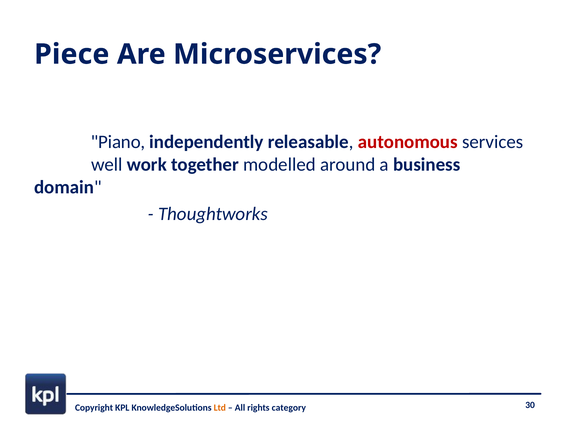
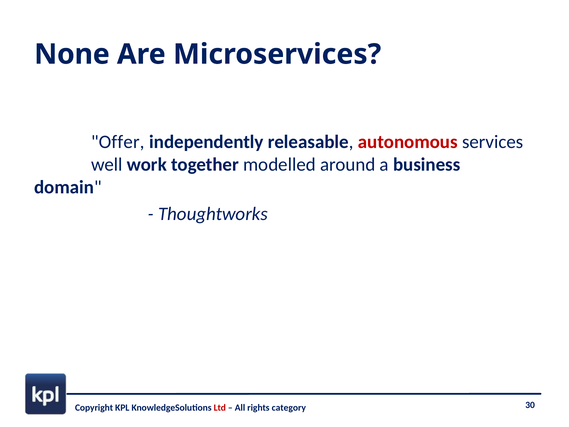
Piece: Piece -> None
Piano: Piano -> Offer
Ltd colour: orange -> red
